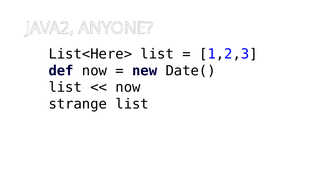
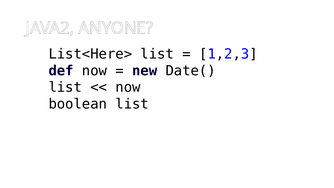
strange: strange -> boolean
